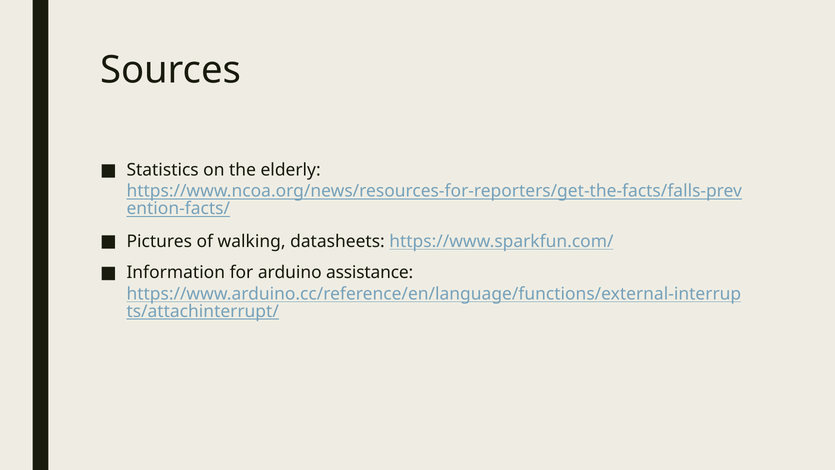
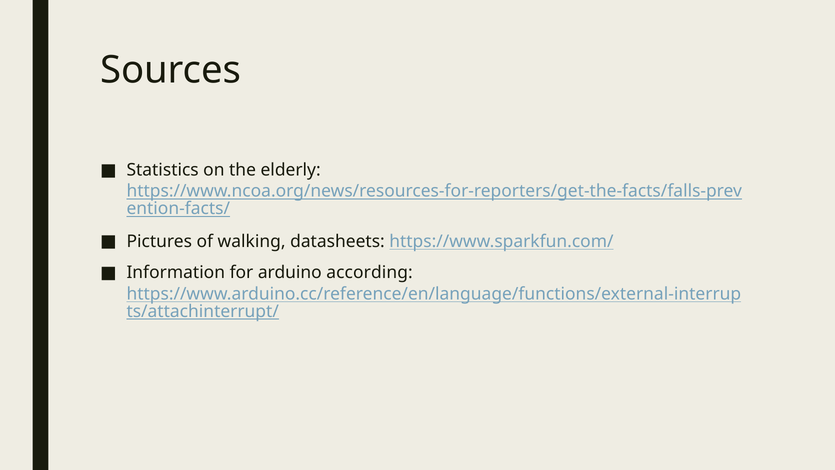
assistance: assistance -> according
